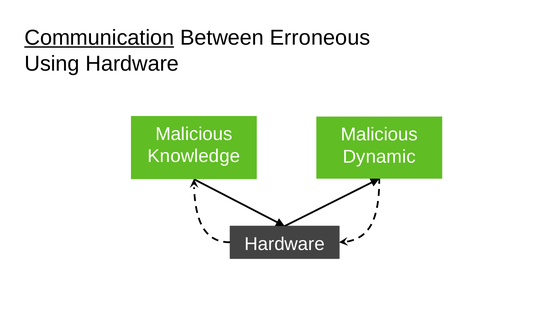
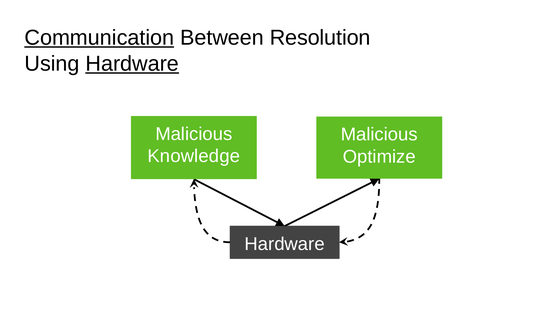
Erroneous: Erroneous -> Resolution
Hardware at (132, 64) underline: none -> present
Dynamic: Dynamic -> Optimize
